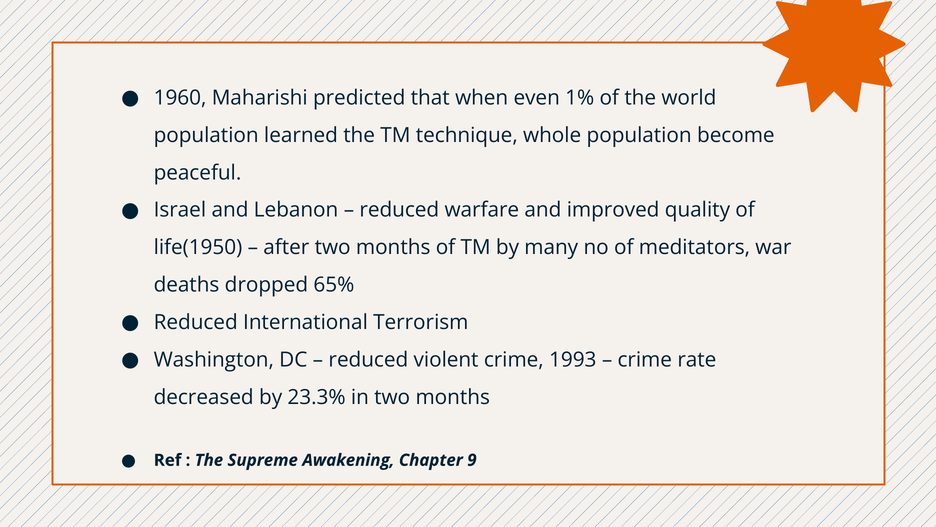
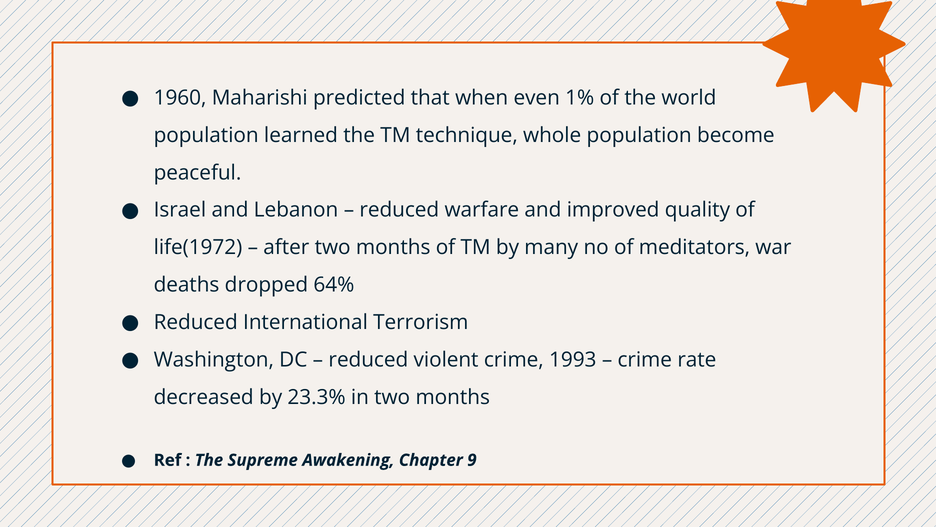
life(1950: life(1950 -> life(1972
65%: 65% -> 64%
